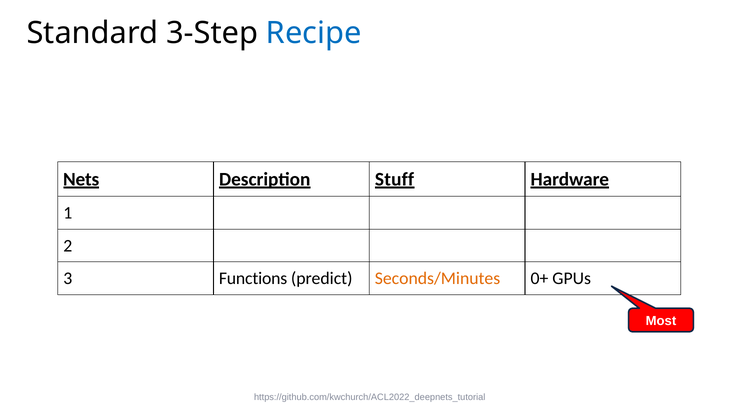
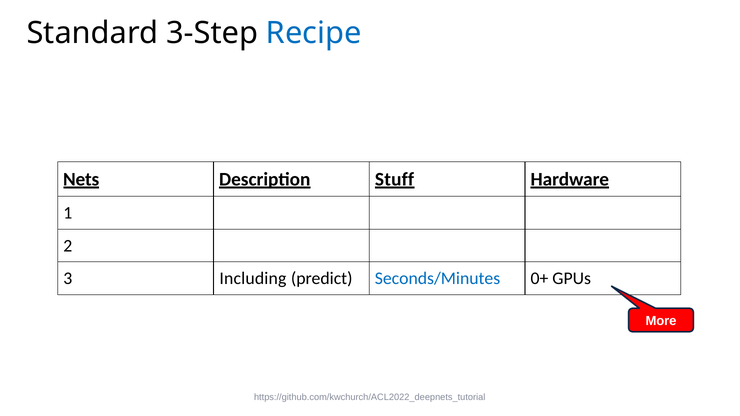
Functions: Functions -> Including
Seconds/Minutes colour: orange -> blue
Most: Most -> More
